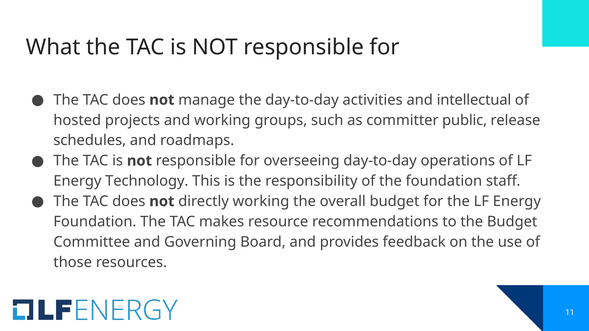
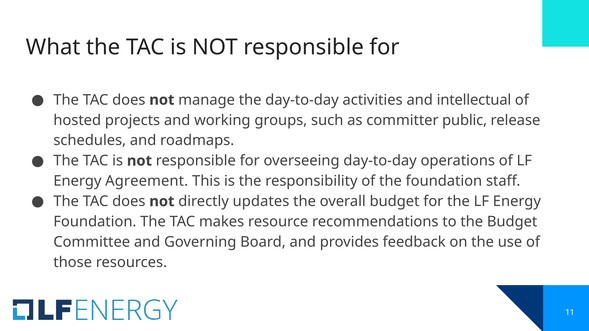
Technology: Technology -> Agreement
directly working: working -> updates
